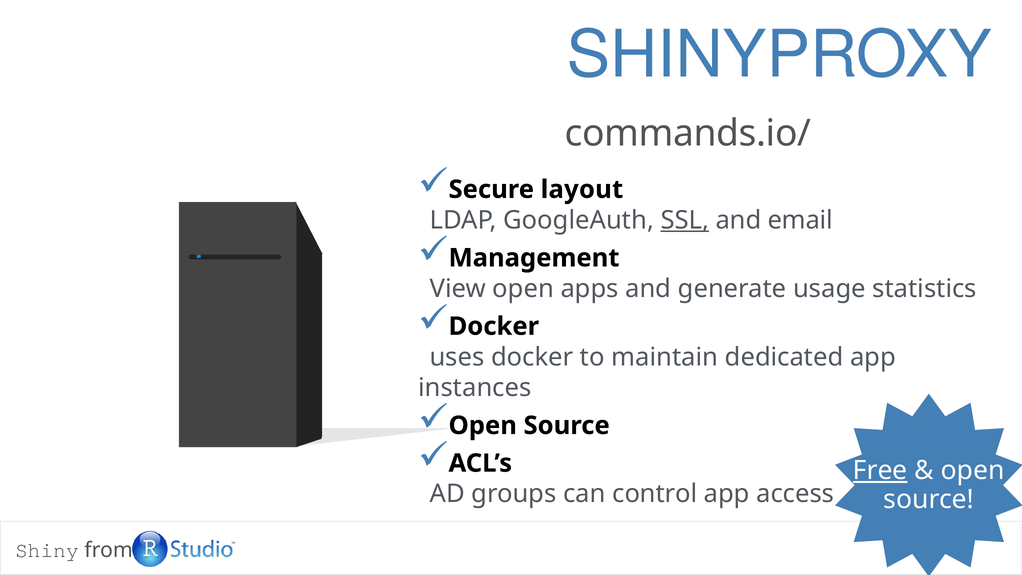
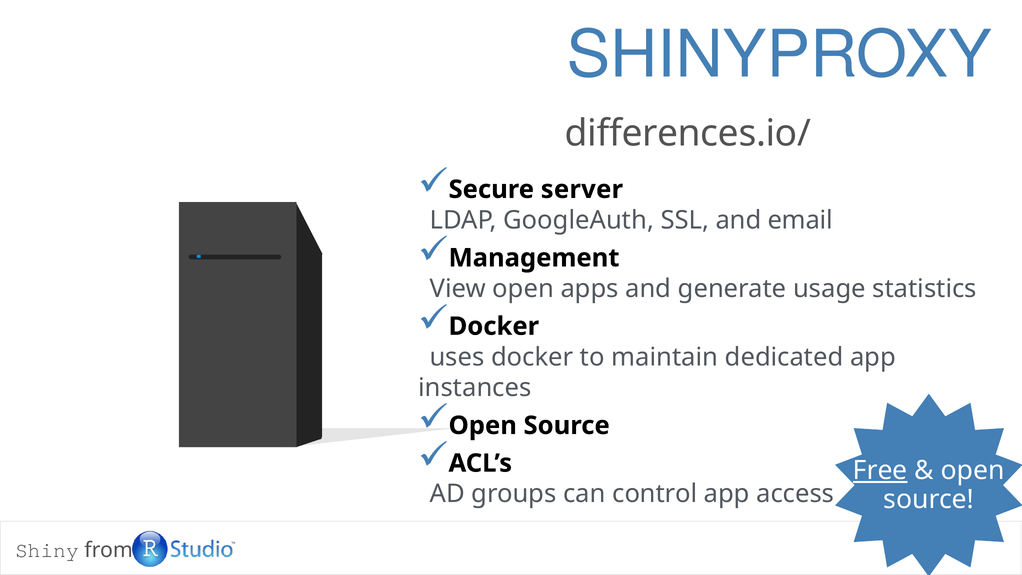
commands.io/: commands.io/ -> differences.io/
layout: layout -> server
SSL underline: present -> none
